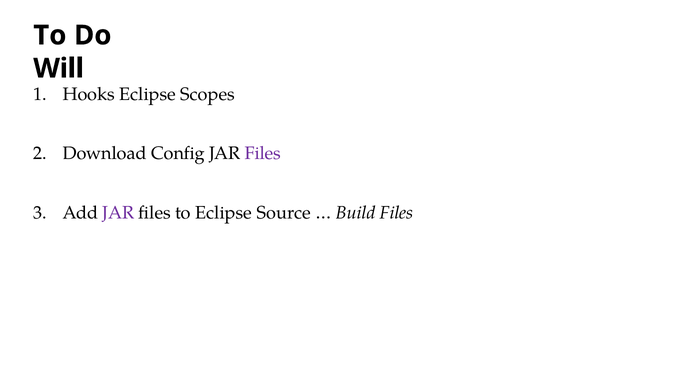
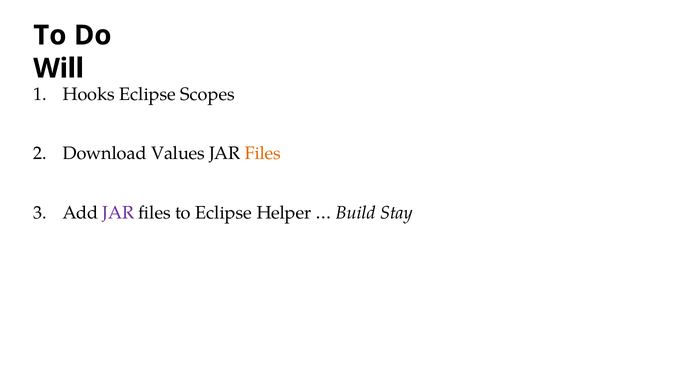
Config: Config -> Values
Files at (263, 154) colour: purple -> orange
Source: Source -> Helper
Build Files: Files -> Stay
